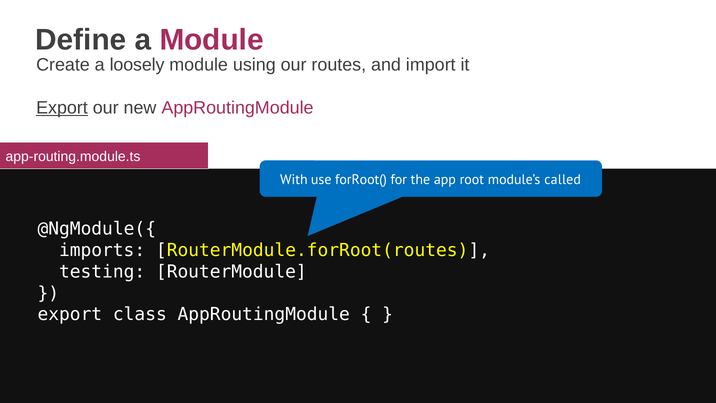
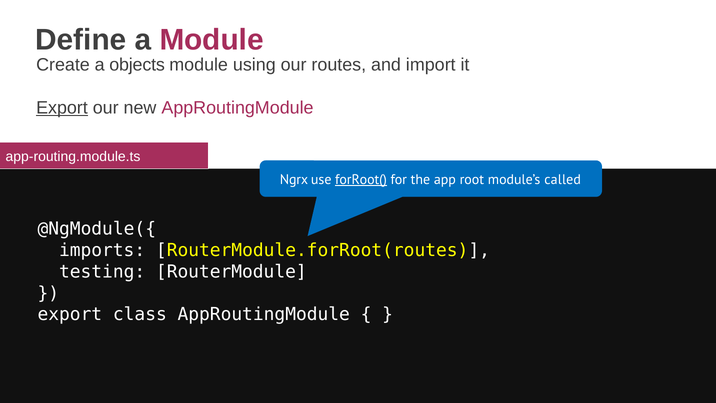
loosely: loosely -> objects
With: With -> Ngrx
forRoot( underline: none -> present
